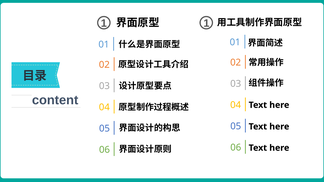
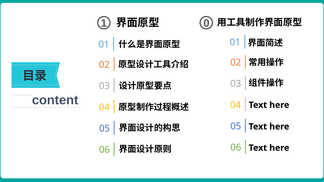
1 1: 1 -> 0
